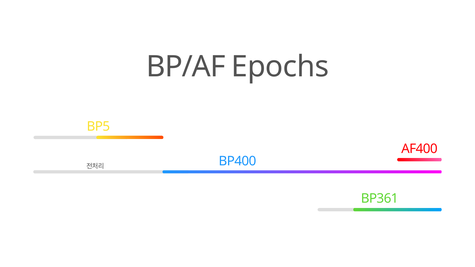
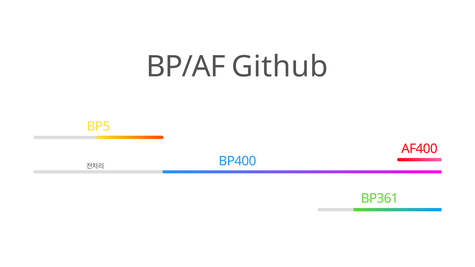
Epochs: Epochs -> Github
